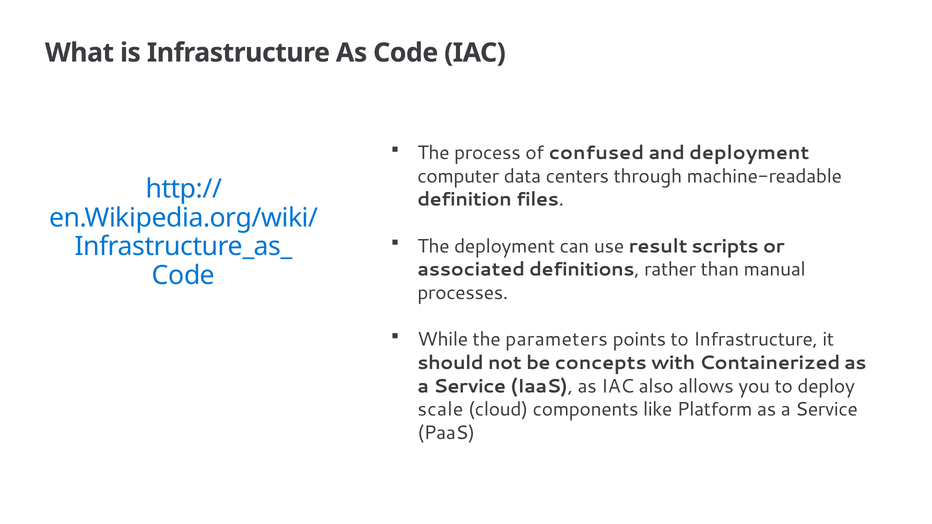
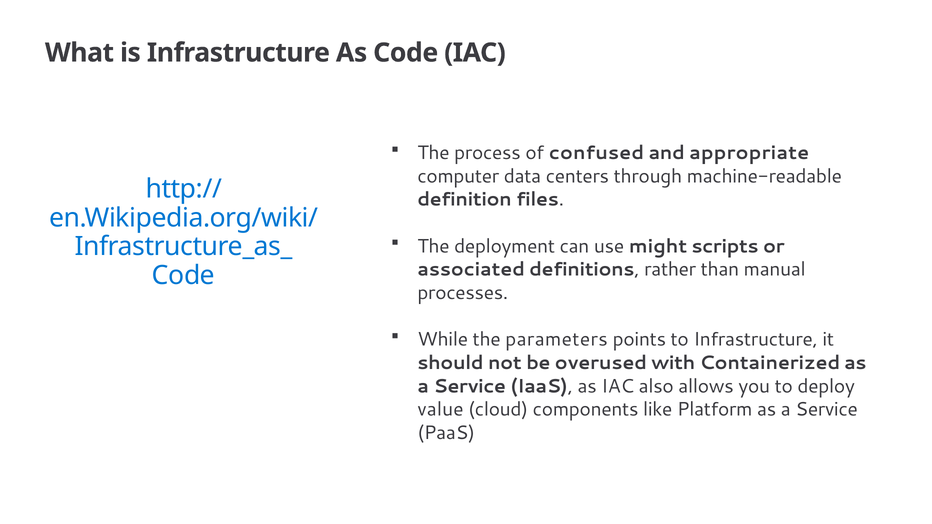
and deployment: deployment -> appropriate
result: result -> might
concepts: concepts -> overused
scale: scale -> value
